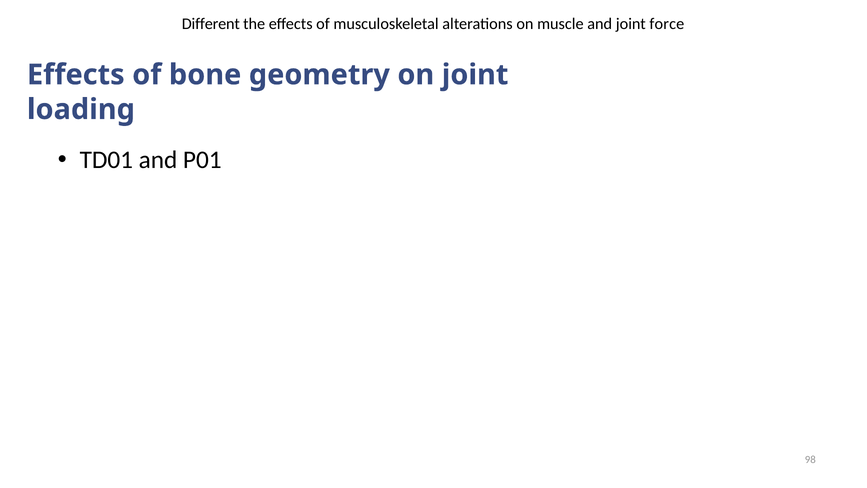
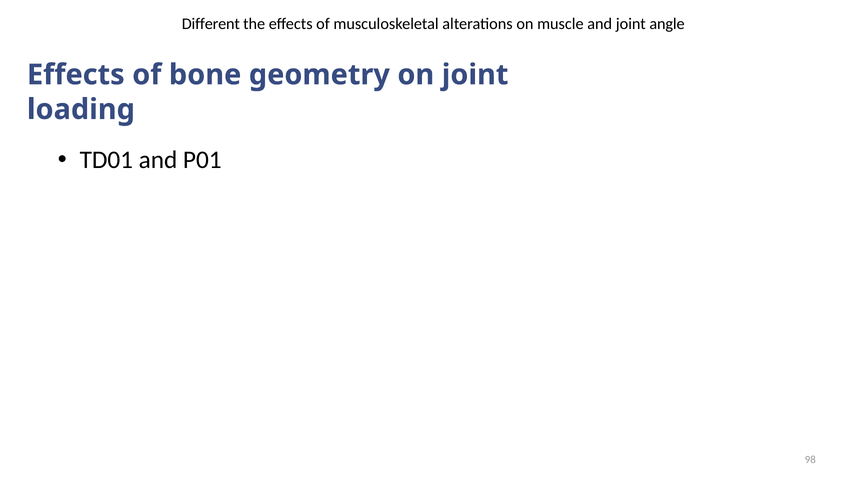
force: force -> angle
